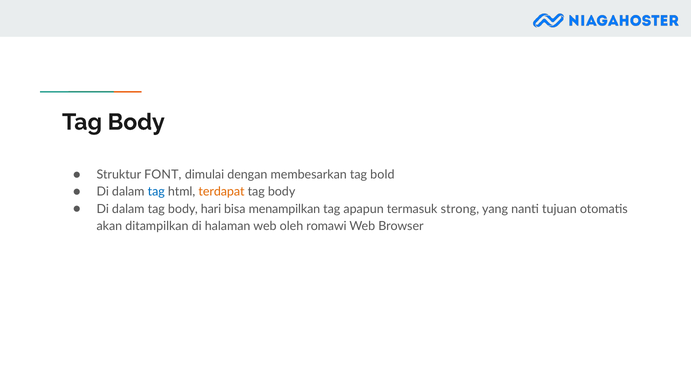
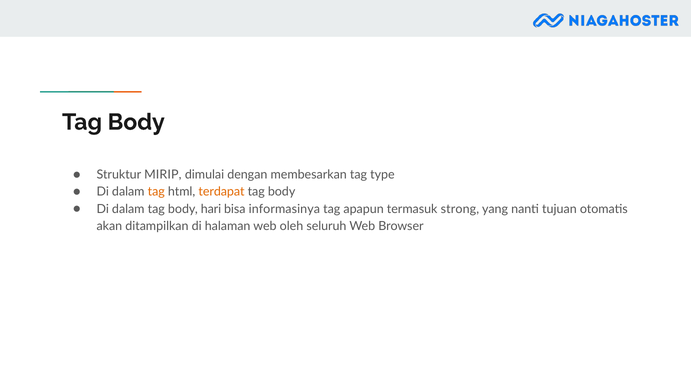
FONT: FONT -> MIRIP
bold: bold -> type
tag at (156, 192) colour: blue -> orange
menampilkan: menampilkan -> informasinya
romawi: romawi -> seluruh
